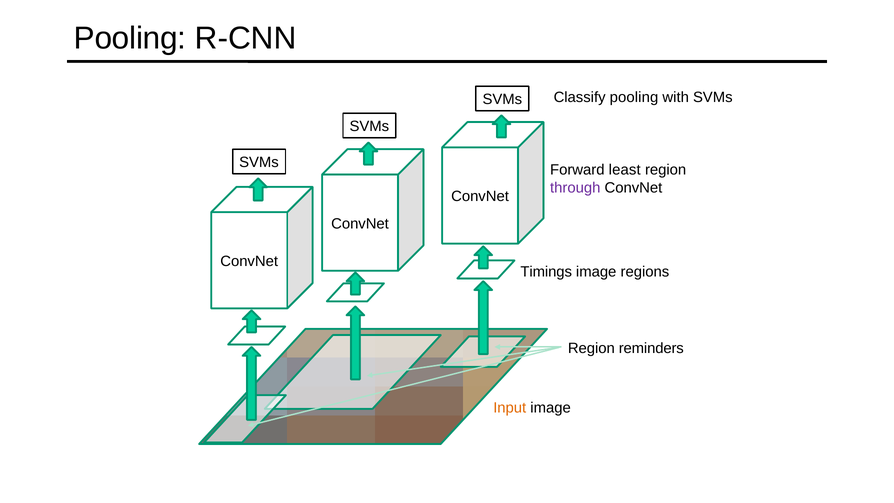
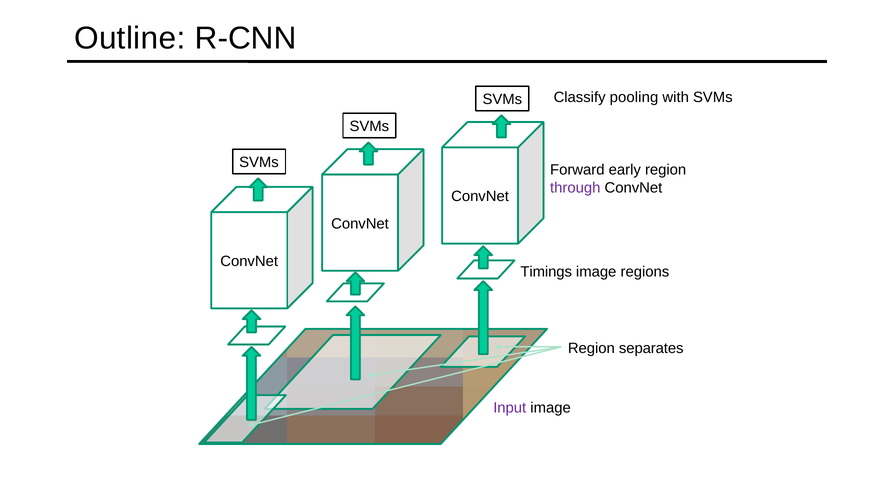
Pooling at (130, 39): Pooling -> Outline
least: least -> early
reminders: reminders -> separates
Input colour: orange -> purple
